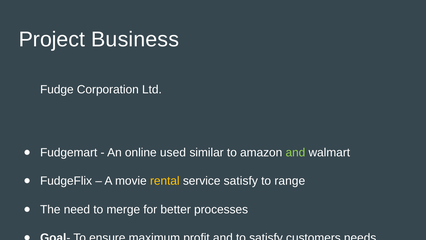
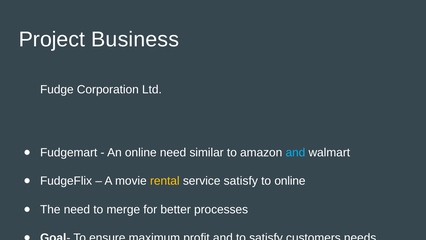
online used: used -> need
and at (295, 152) colour: light green -> light blue
to range: range -> online
